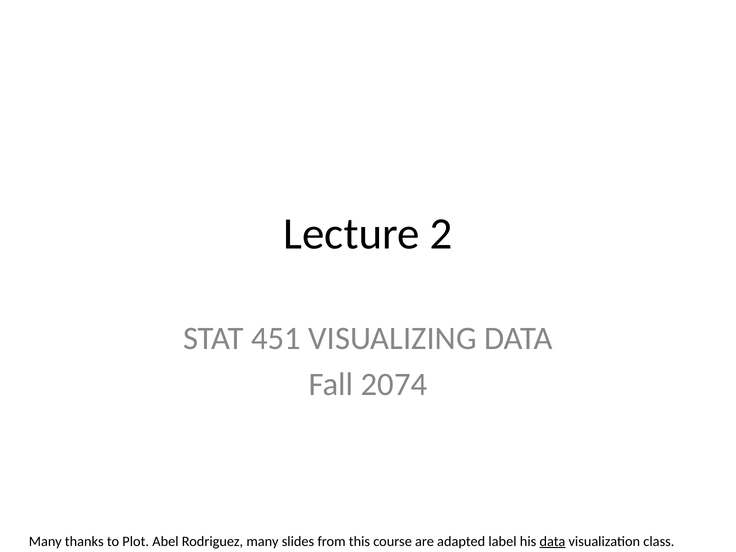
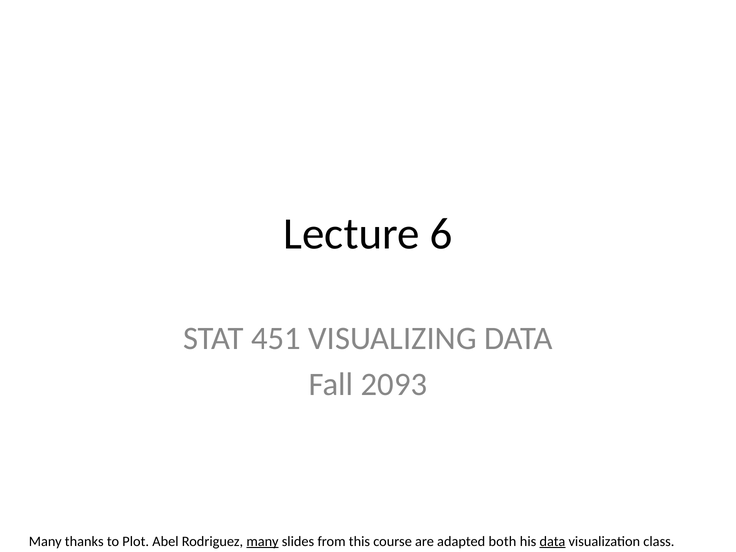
2: 2 -> 6
2074: 2074 -> 2093
many at (263, 541) underline: none -> present
label: label -> both
